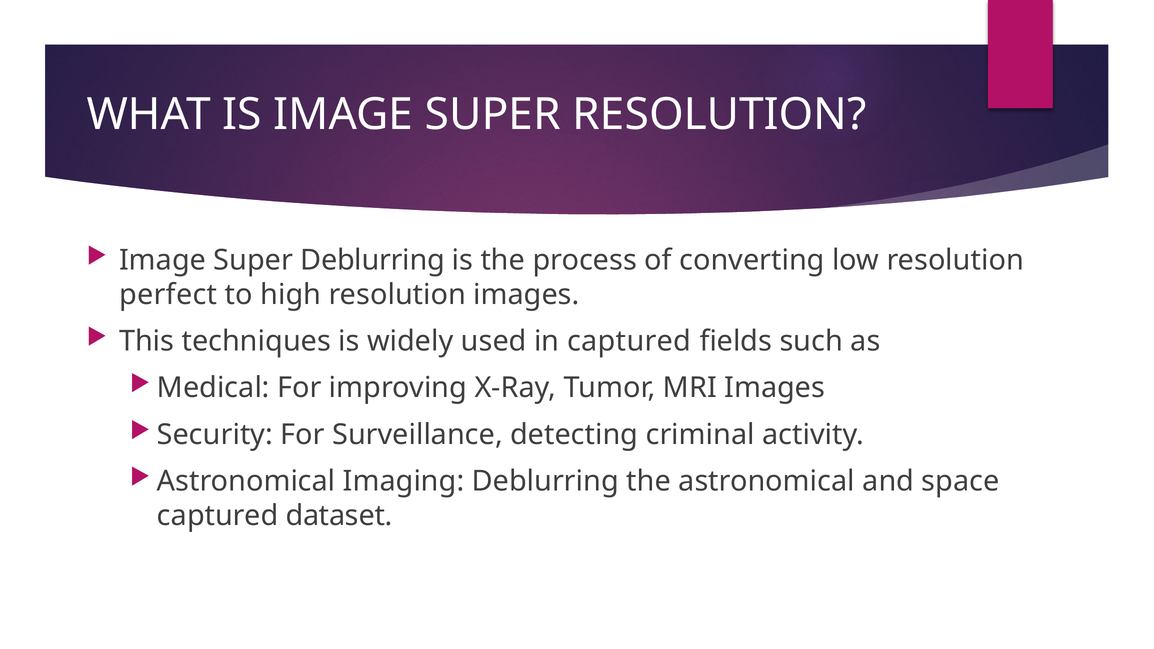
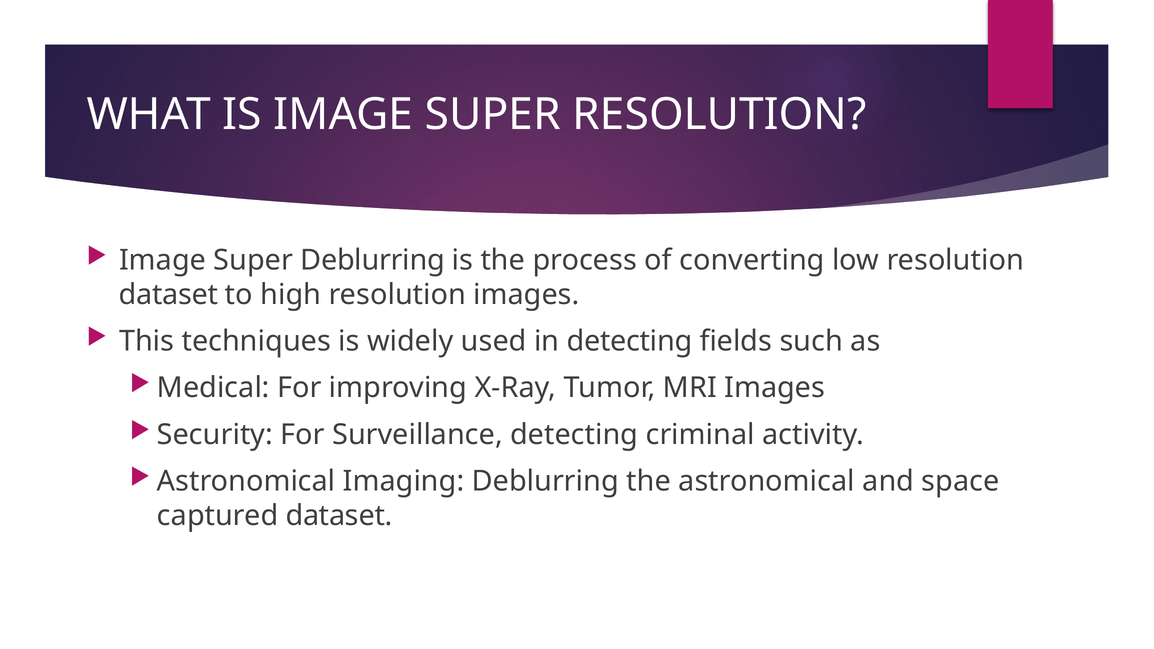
perfect at (168, 295): perfect -> dataset
in captured: captured -> detecting
